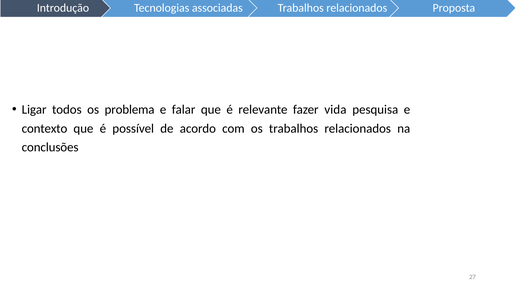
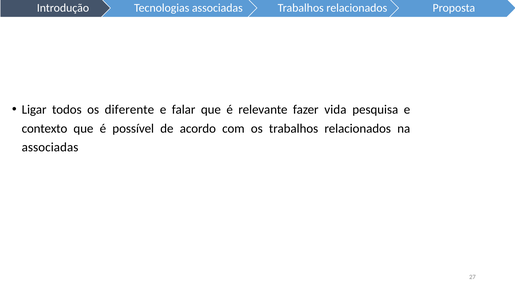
problema: problema -> diferente
conclusões at (50, 147): conclusões -> associadas
